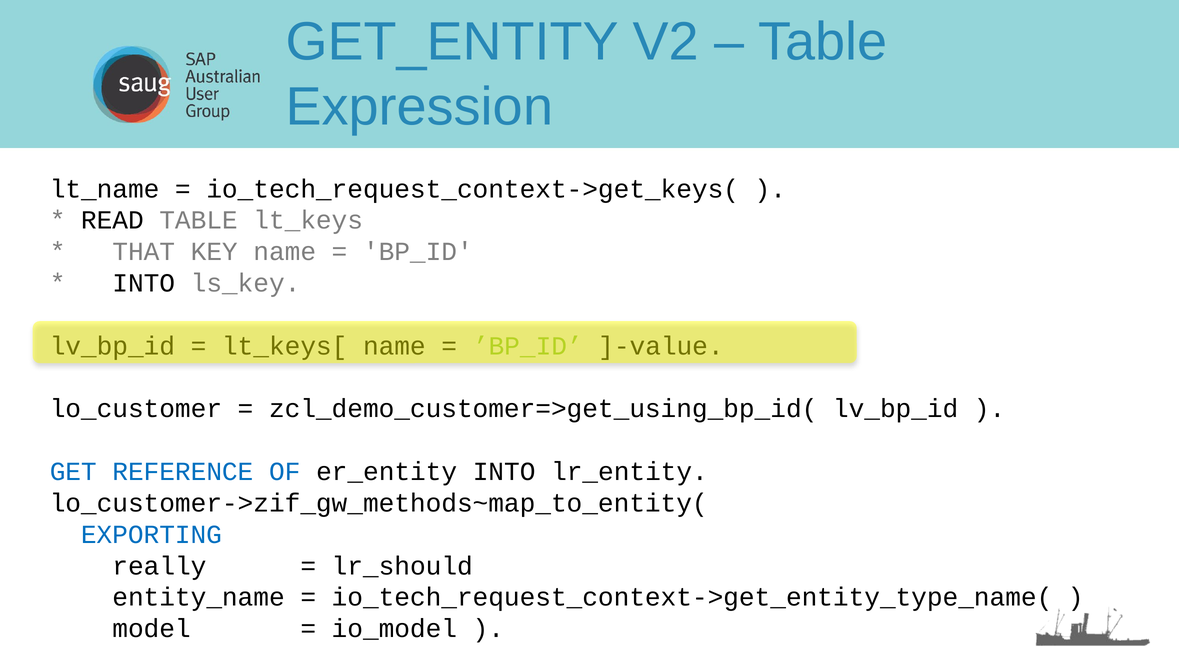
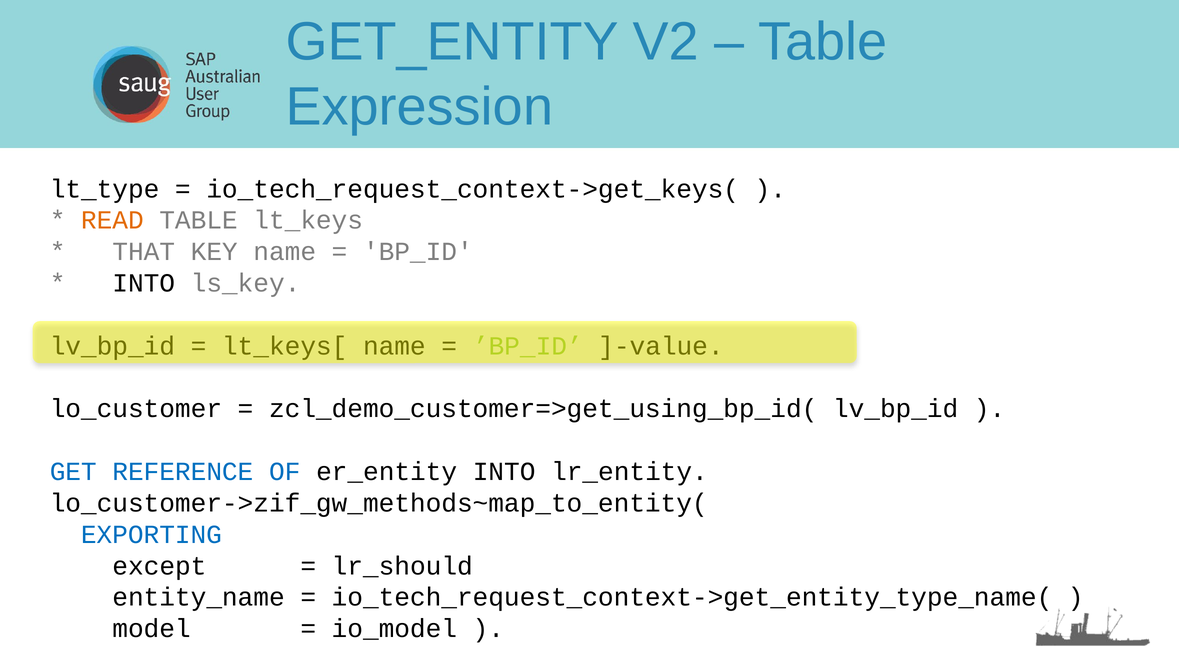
lt_name: lt_name -> lt_type
READ colour: black -> orange
really: really -> except
